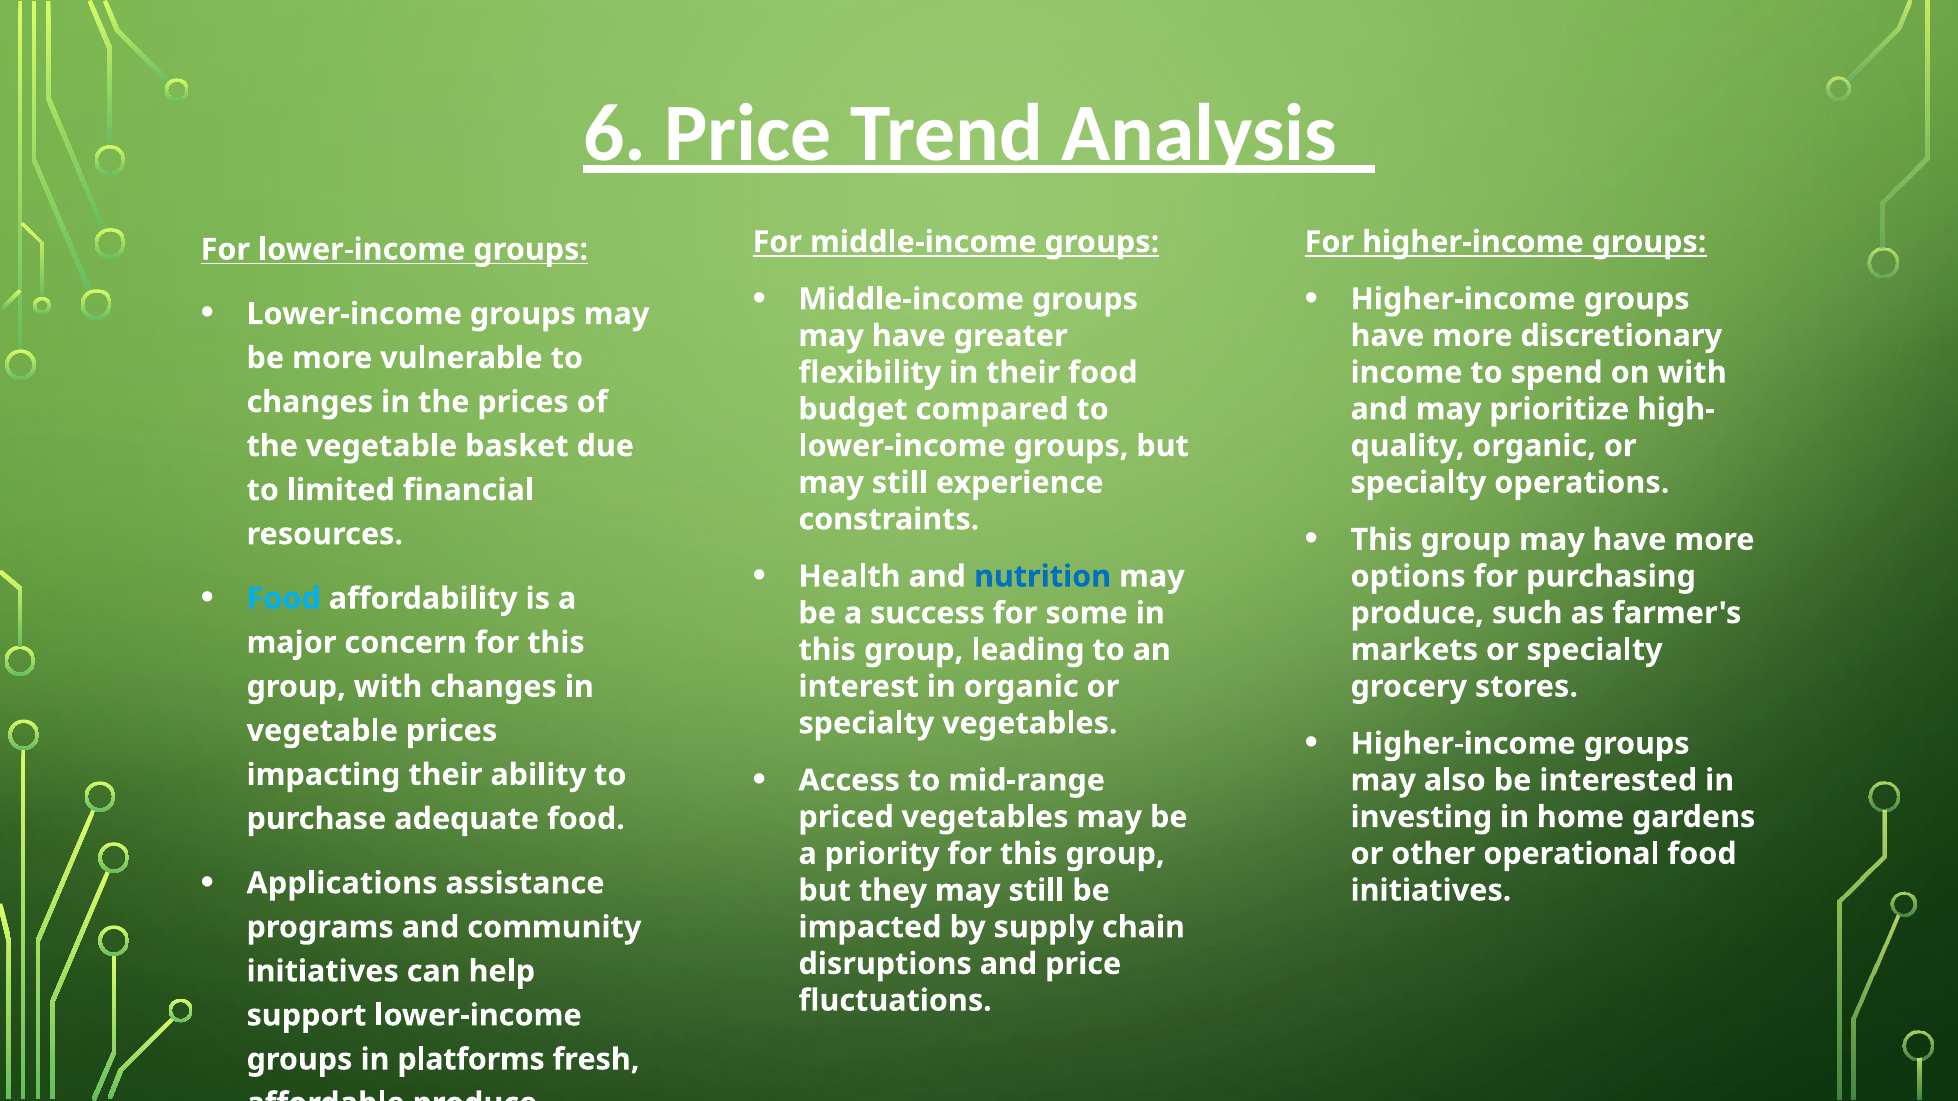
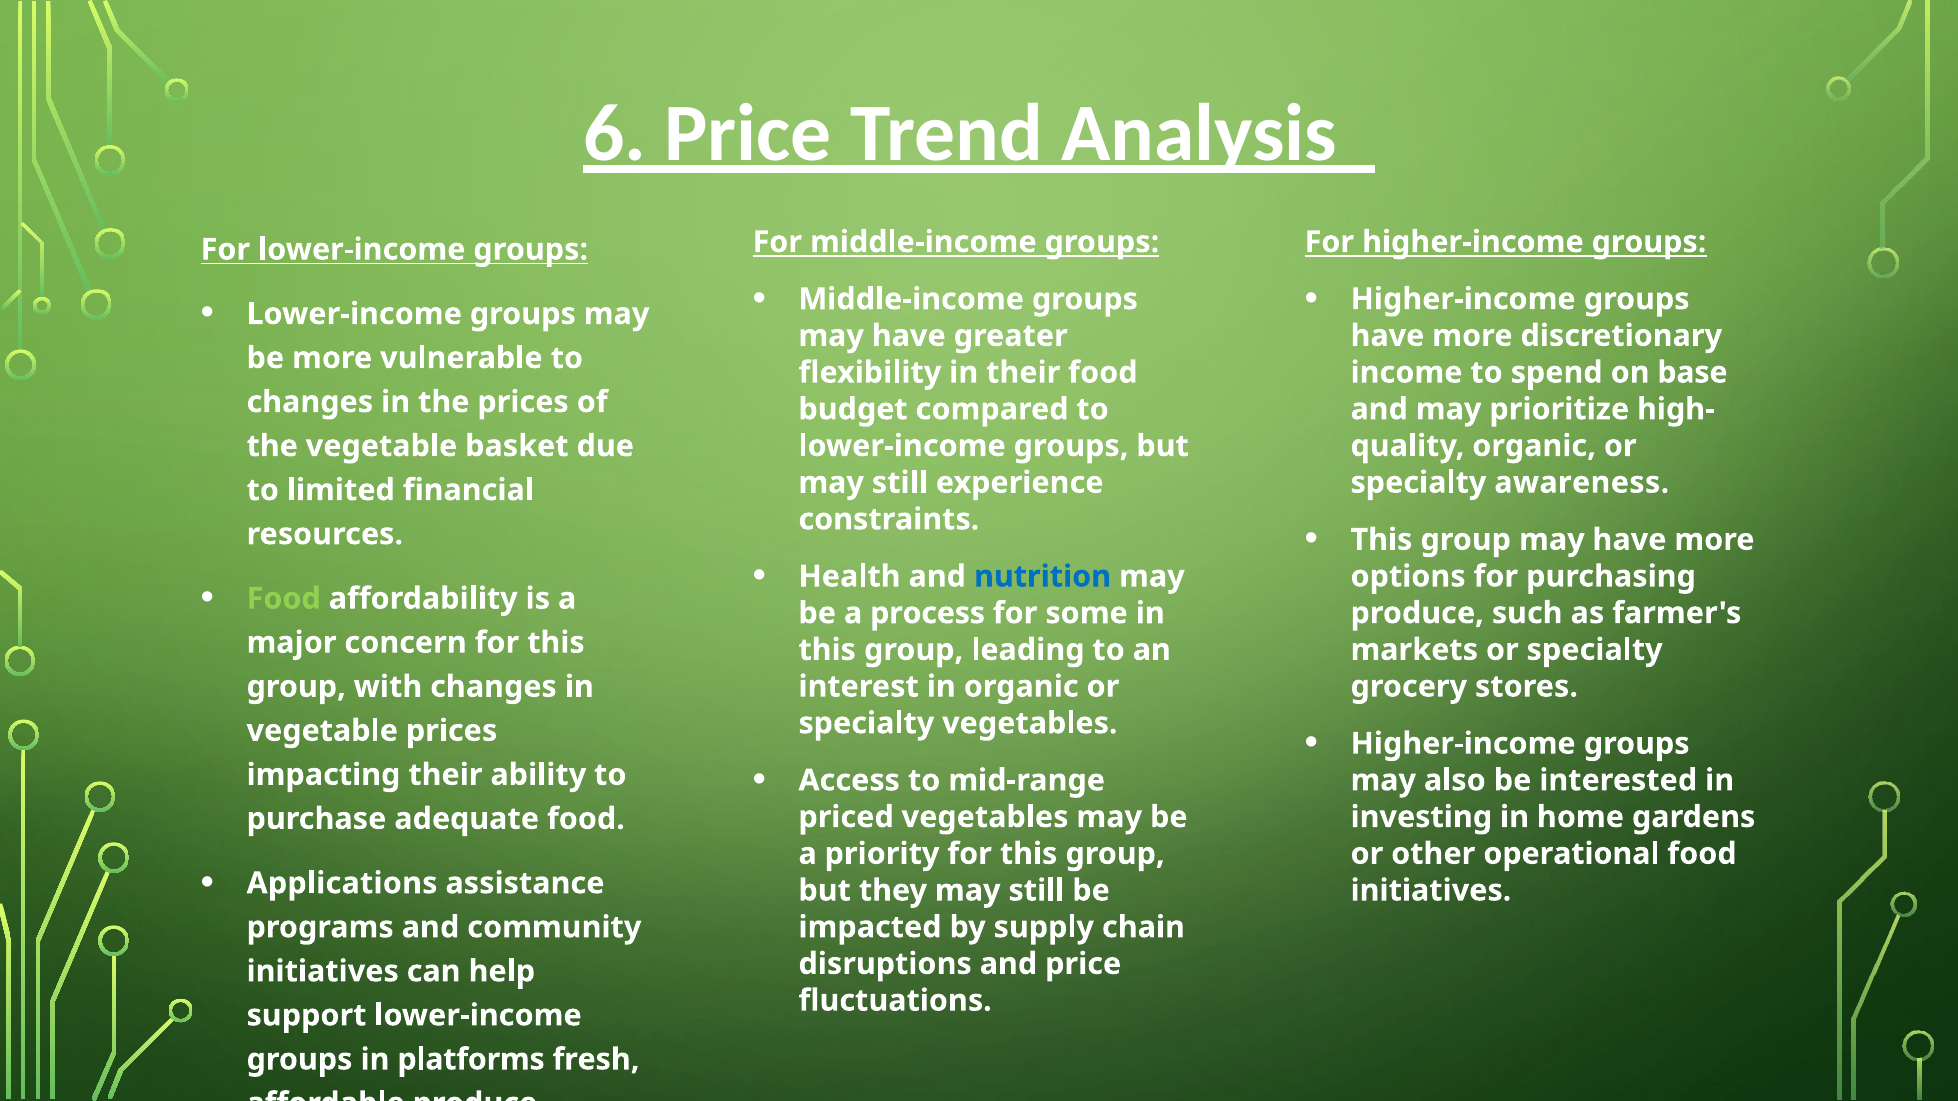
on with: with -> base
operations: operations -> awareness
Food at (284, 599) colour: light blue -> light green
success: success -> process
